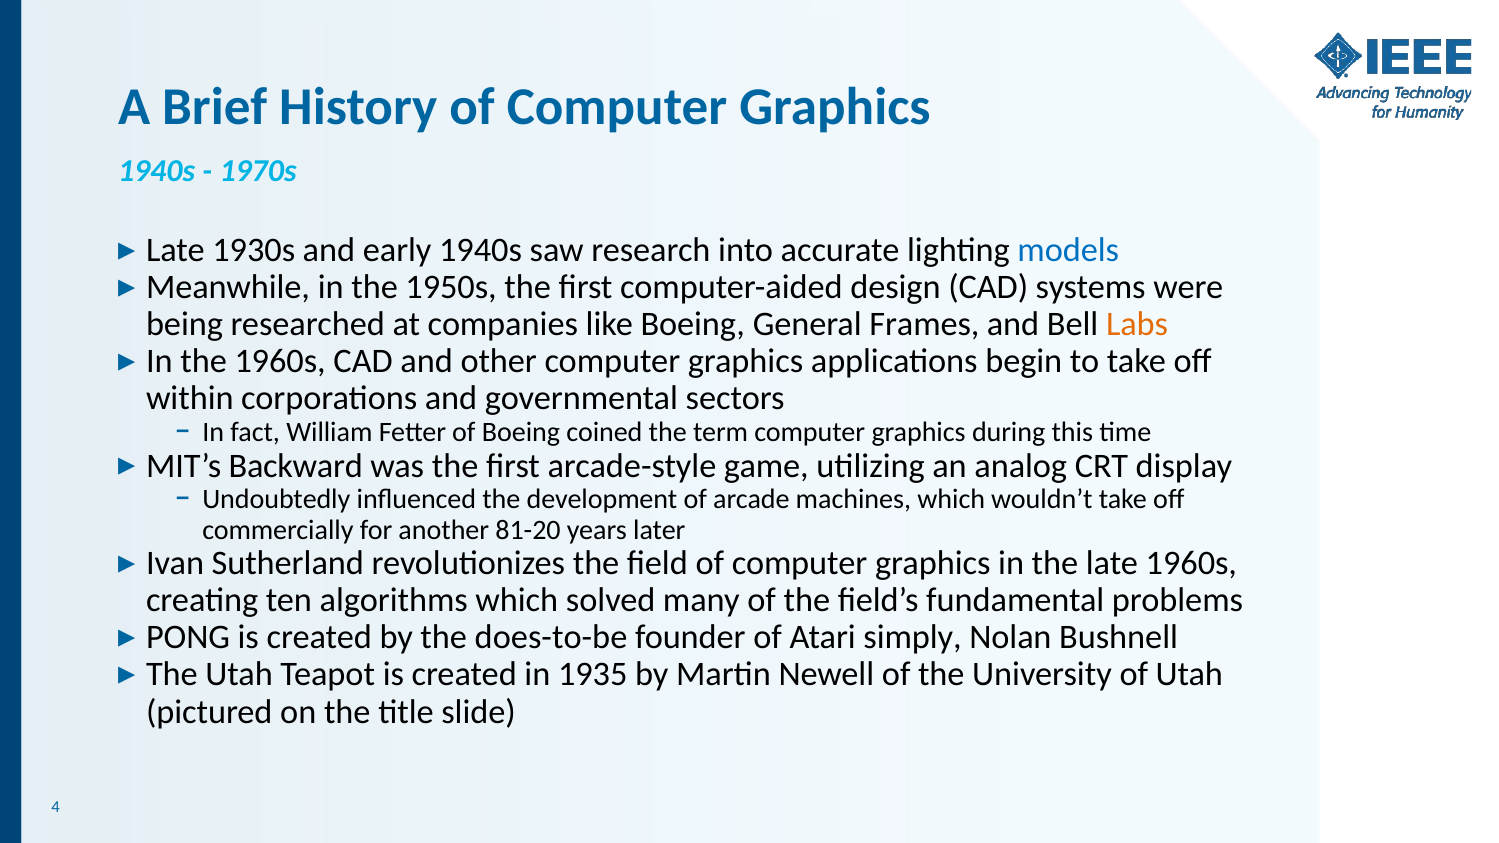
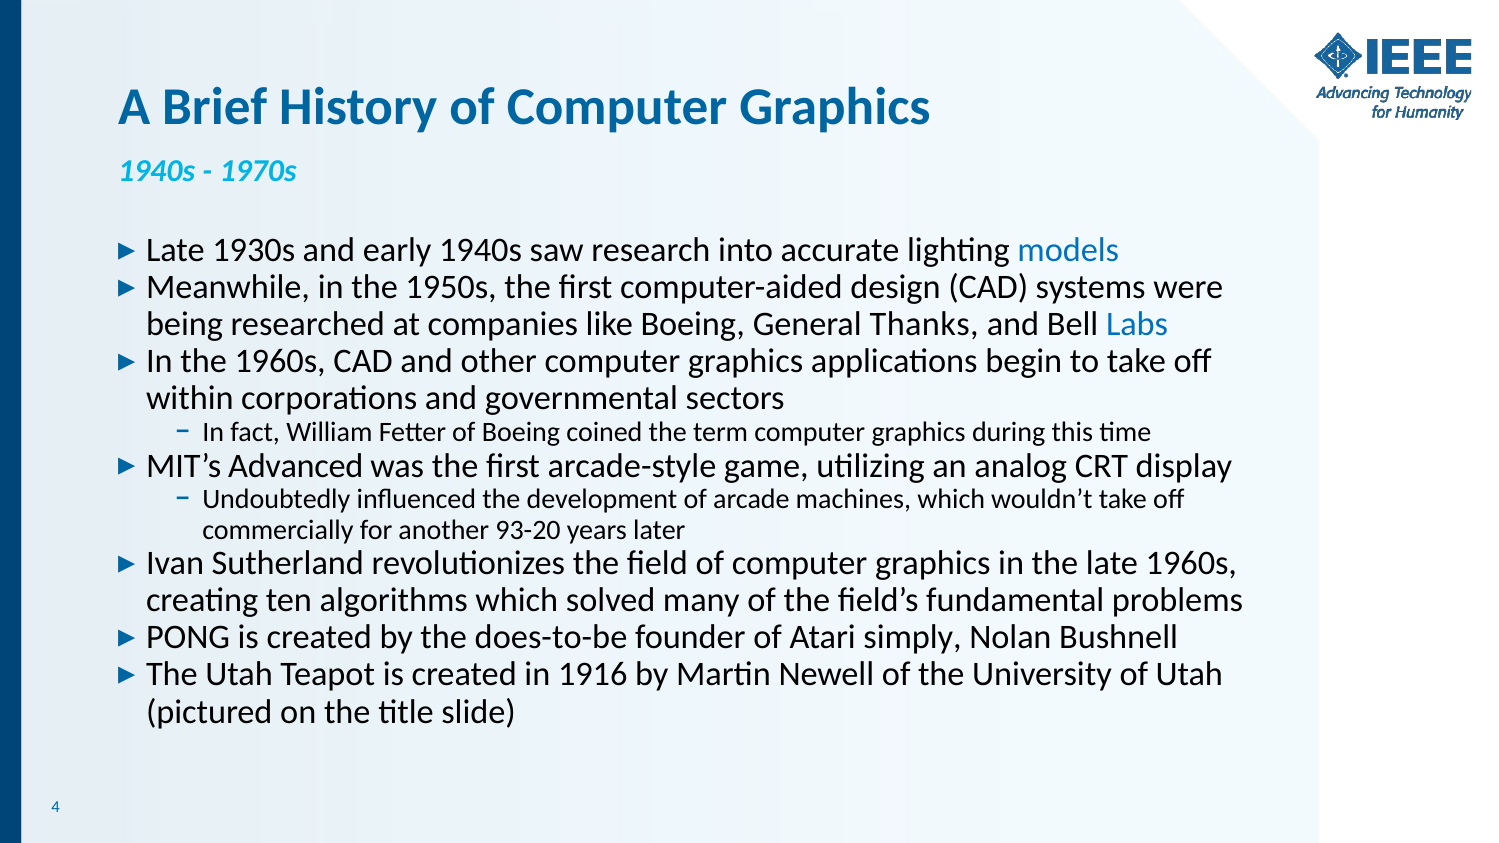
Frames: Frames -> Thanks
Labs colour: orange -> blue
Backward: Backward -> Advanced
81-20: 81-20 -> 93-20
1935: 1935 -> 1916
